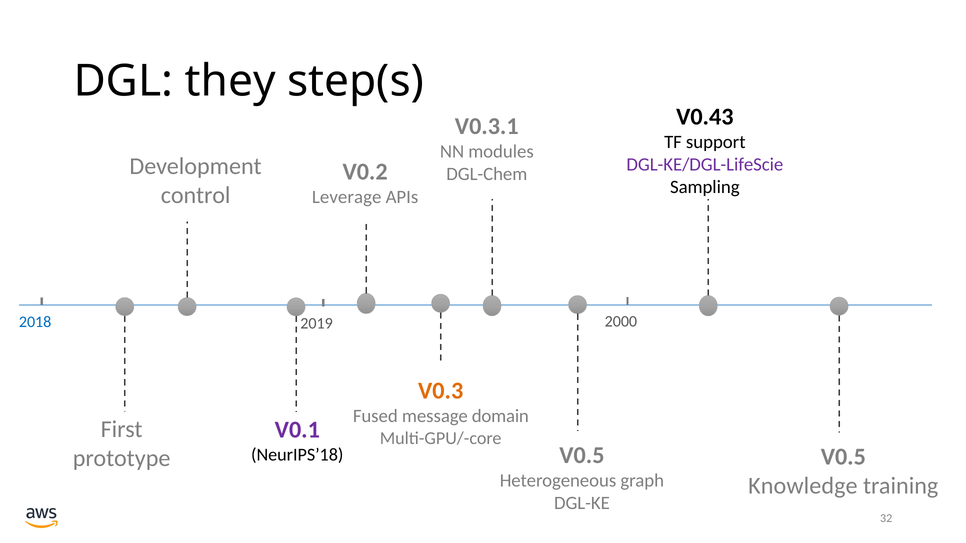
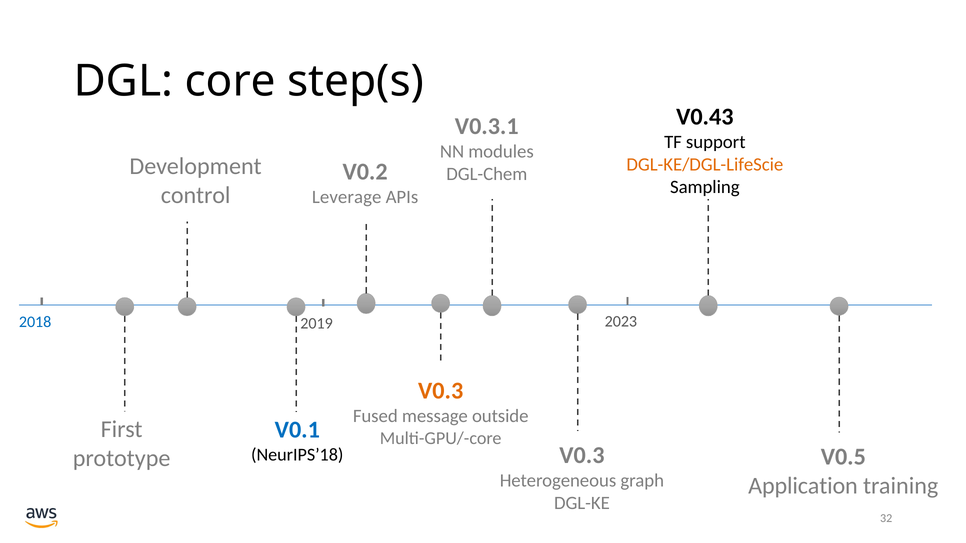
they: they -> core
DGL-KE/DGL-LifeScie colour: purple -> orange
2000: 2000 -> 2023
domain: domain -> outside
V0.1 colour: purple -> blue
V0.5 at (582, 456): V0.5 -> V0.3
Knowledge: Knowledge -> Application
